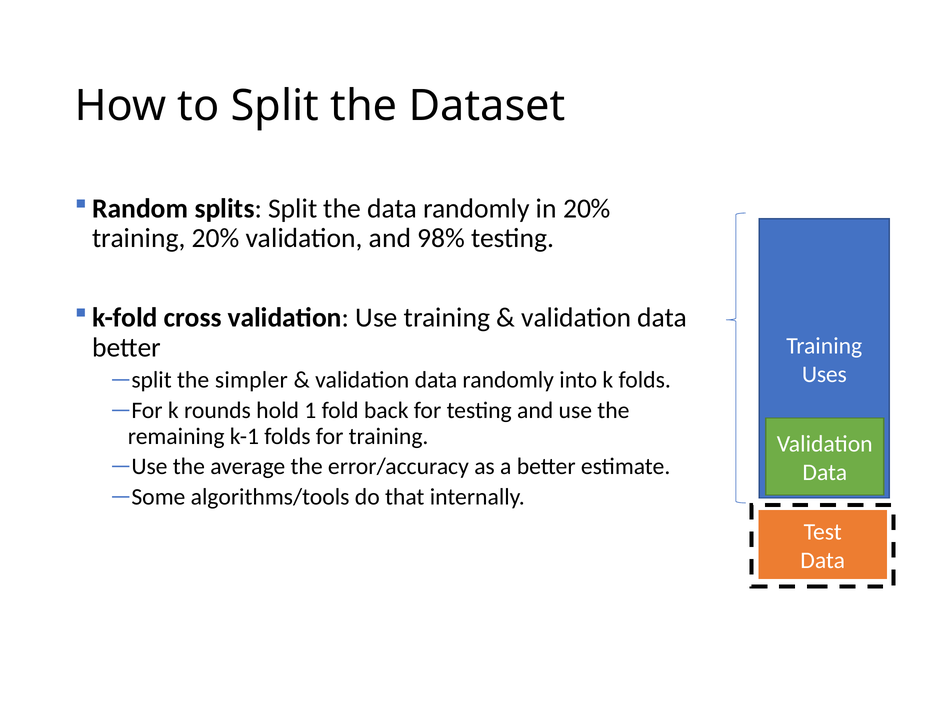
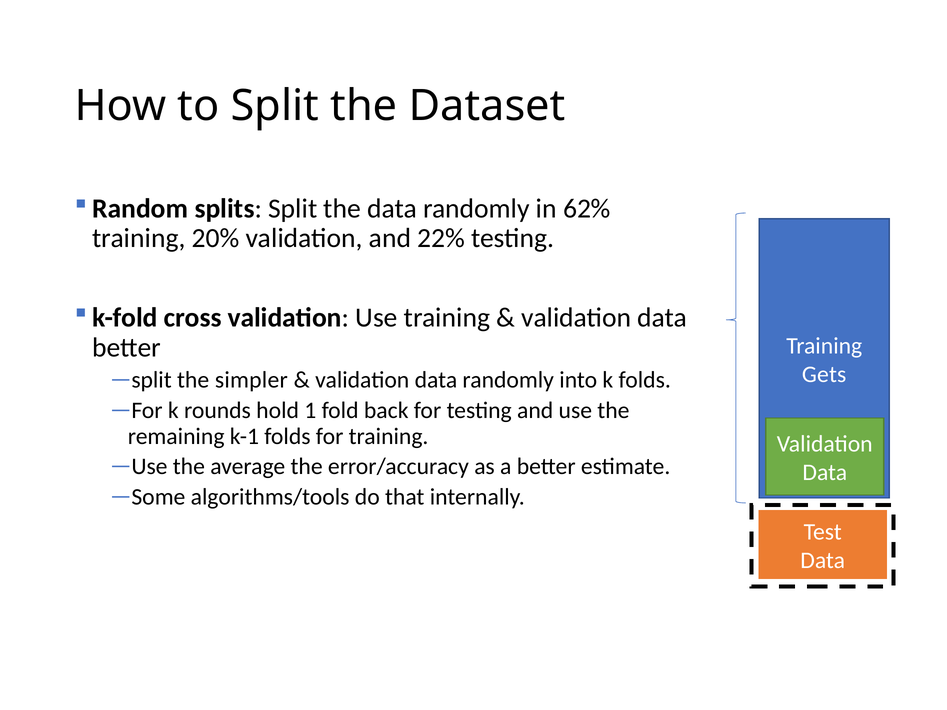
in 20%: 20% -> 62%
98%: 98% -> 22%
Uses: Uses -> Gets
